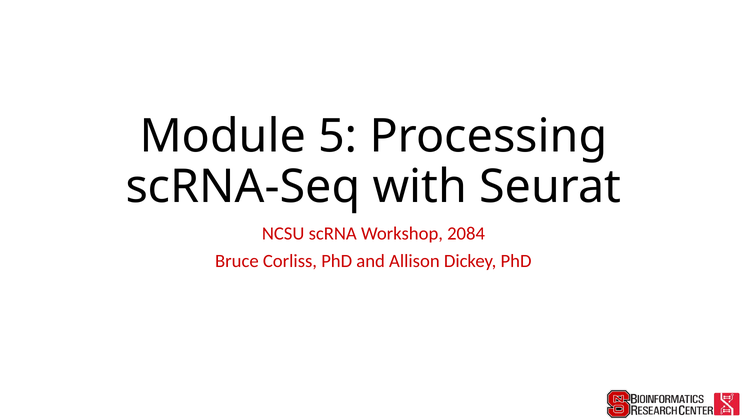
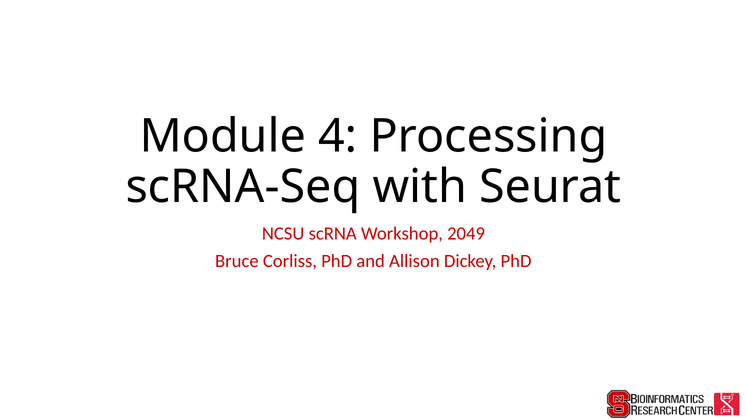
5: 5 -> 4
2084: 2084 -> 2049
